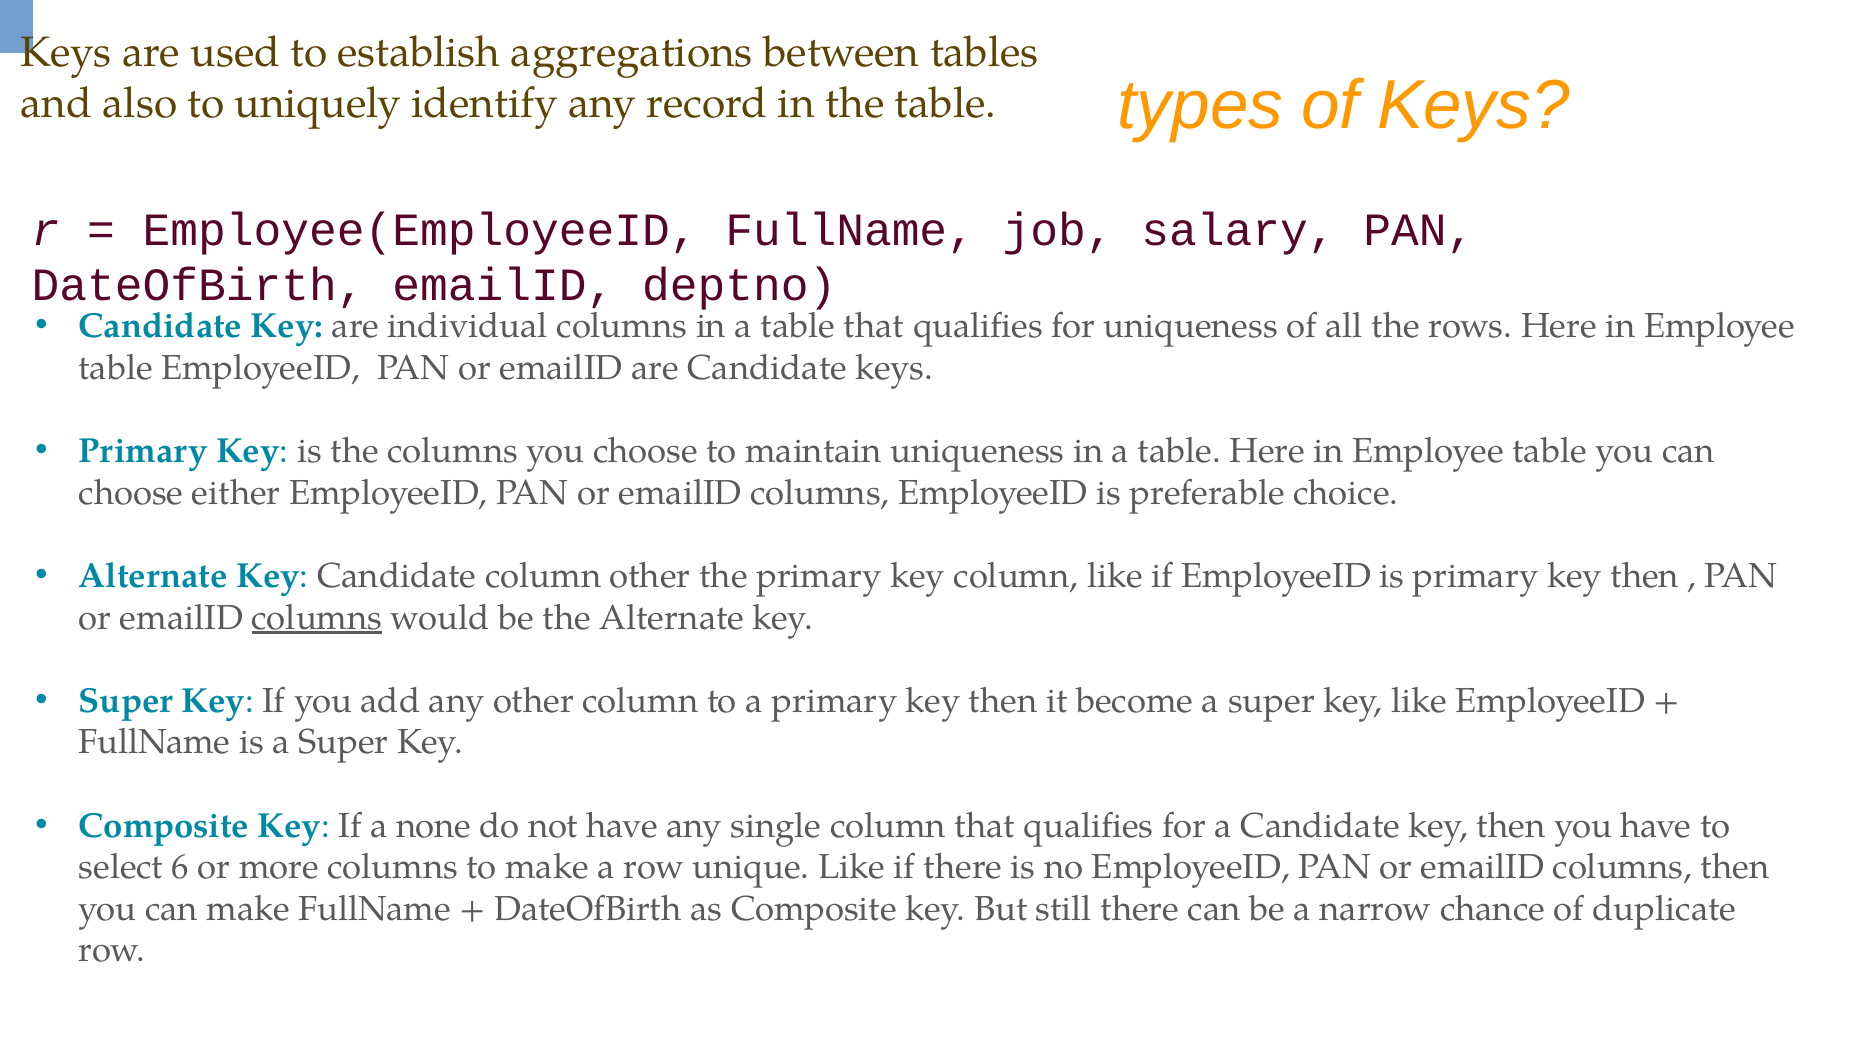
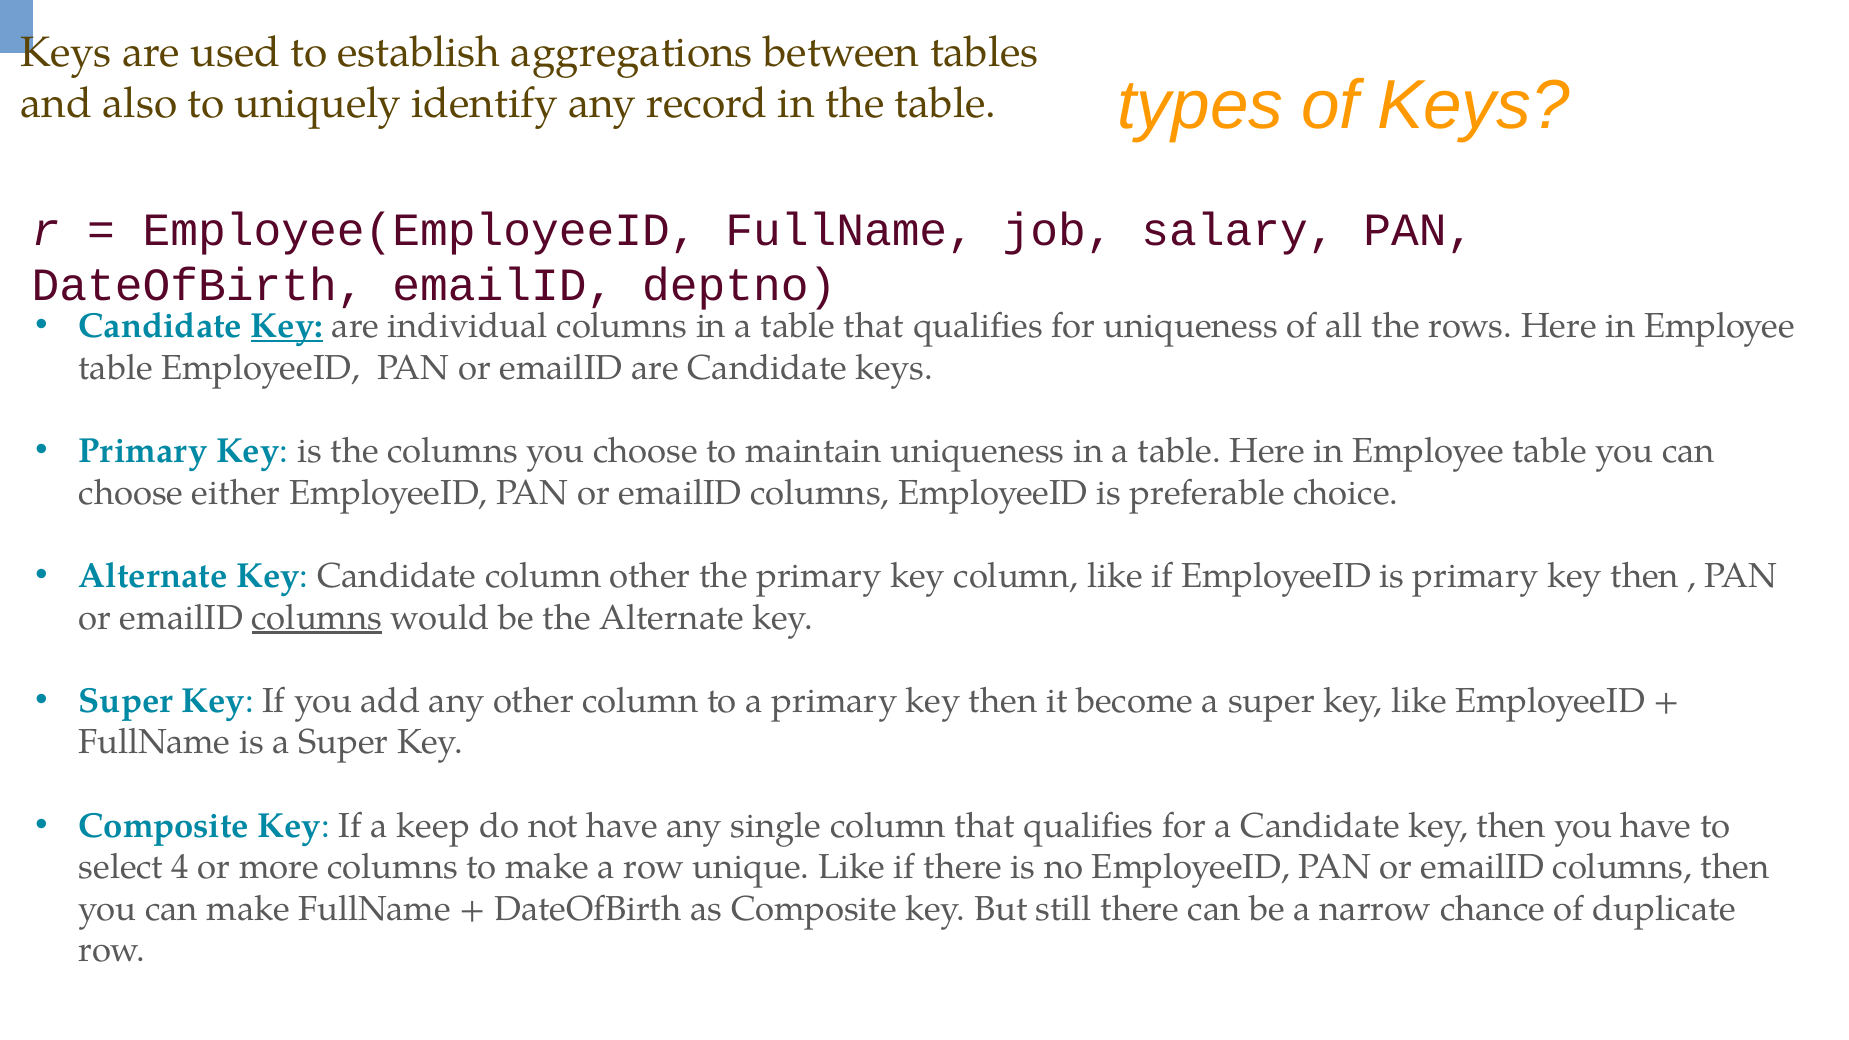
Key at (287, 326) underline: none -> present
none: none -> keep
6: 6 -> 4
